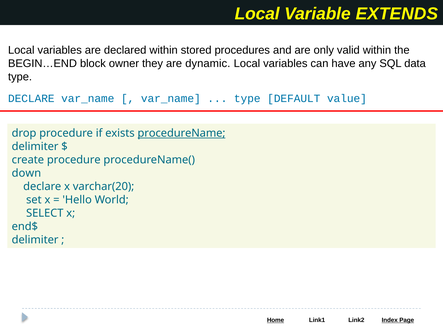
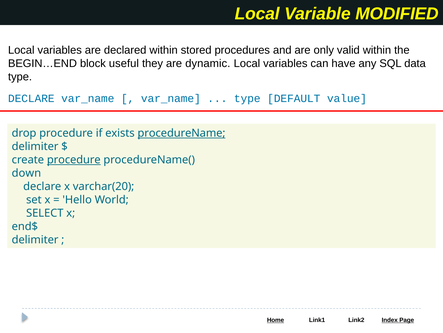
EXTENDS: EXTENDS -> MODIFIED
owner: owner -> useful
procedure at (74, 160) underline: none -> present
